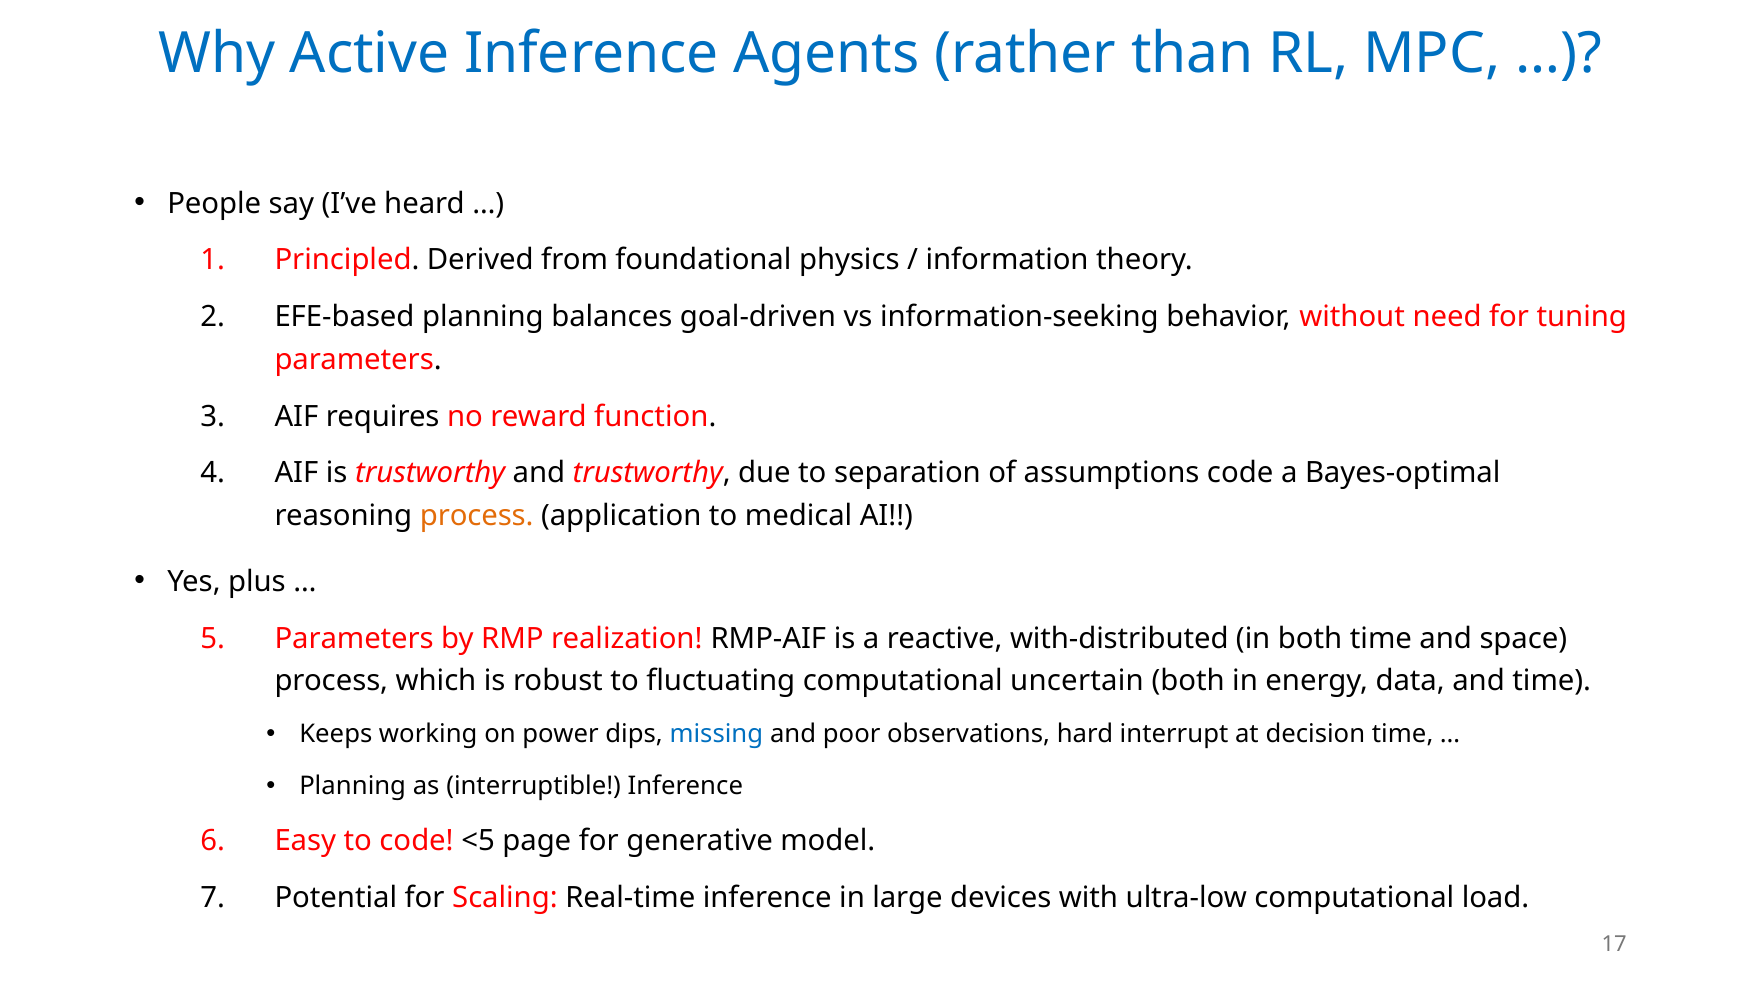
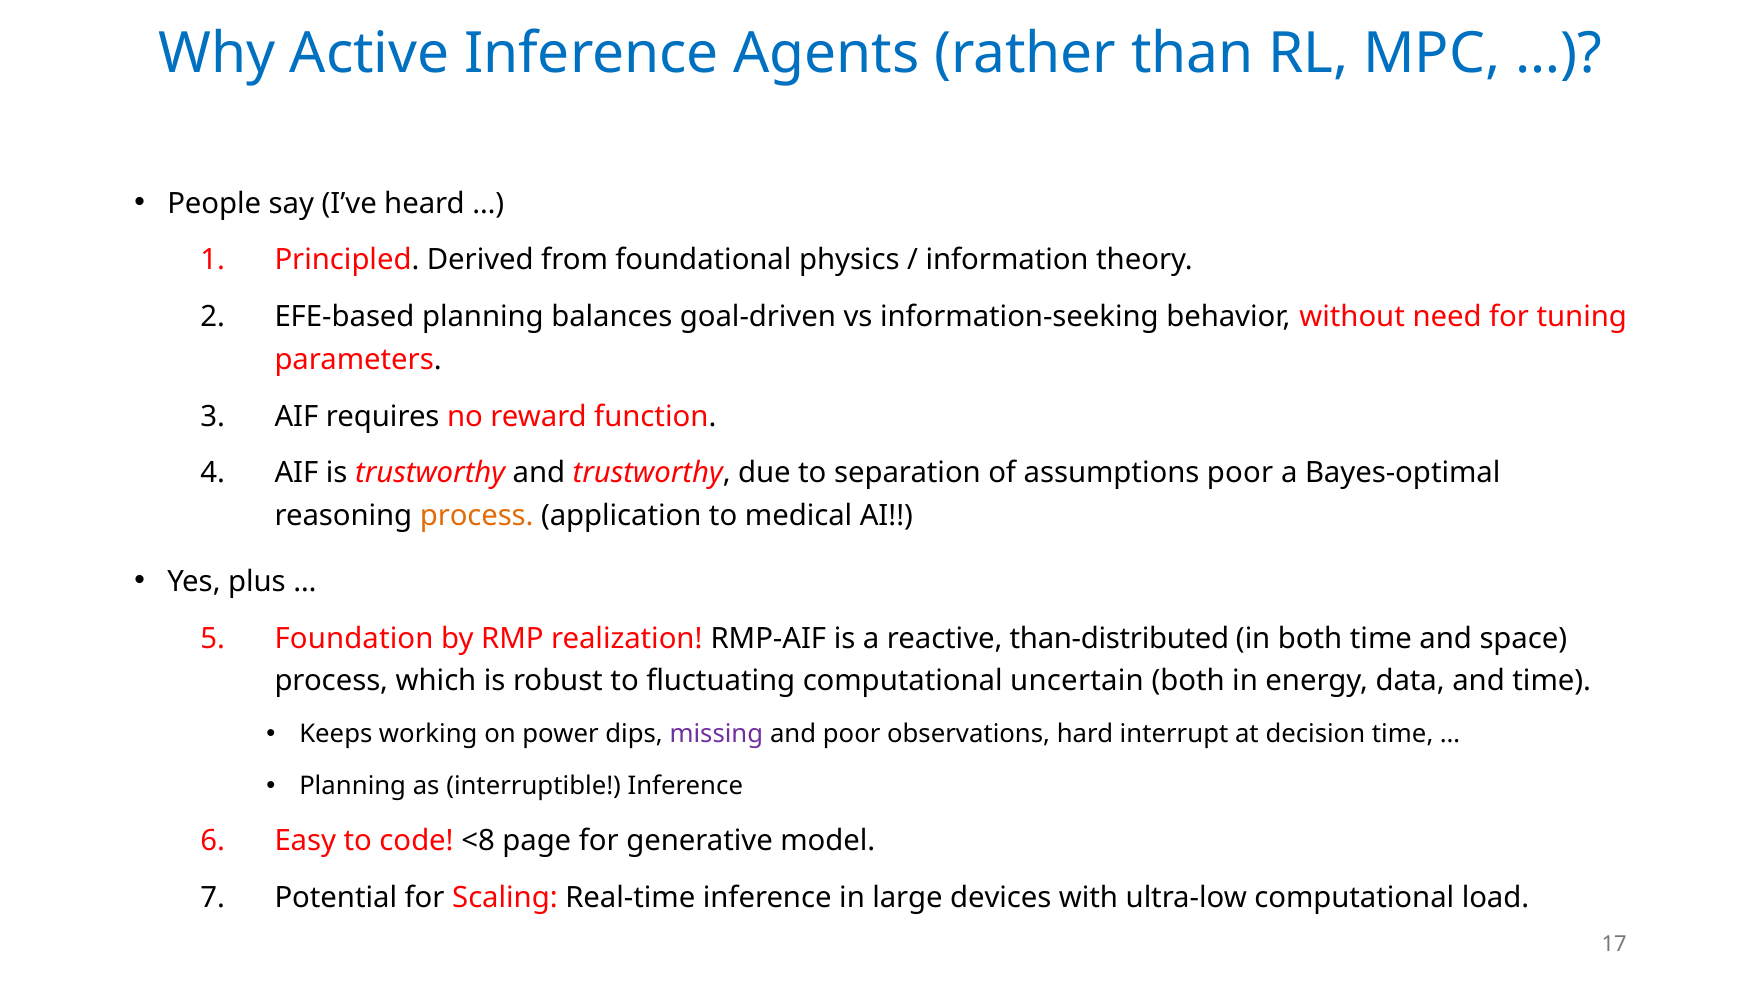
assumptions code: code -> poor
Parameters at (354, 638): Parameters -> Foundation
with-distributed: with-distributed -> than-distributed
missing colour: blue -> purple
<5: <5 -> <8
